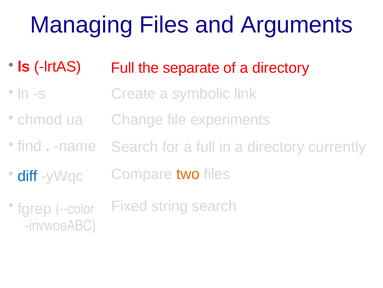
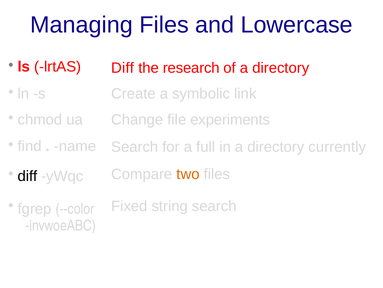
Arguments: Arguments -> Lowercase
lrtAS Full: Full -> Diff
separate: separate -> research
diff at (27, 176) colour: blue -> black
